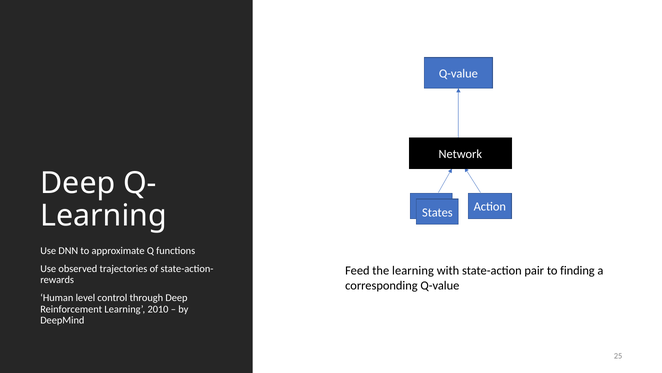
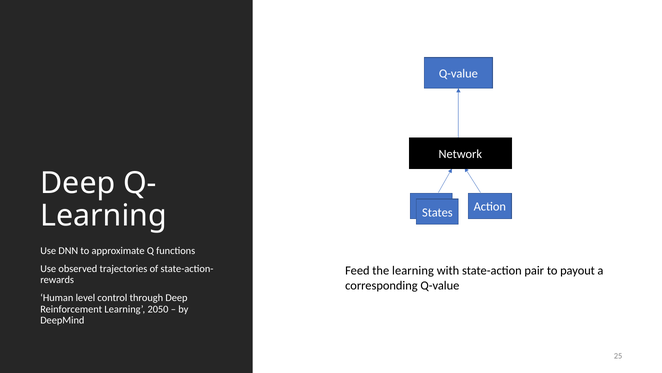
finding: finding -> payout
2010: 2010 -> 2050
